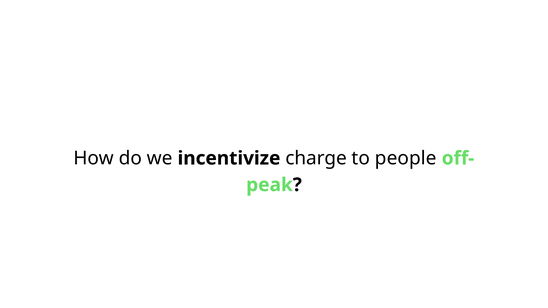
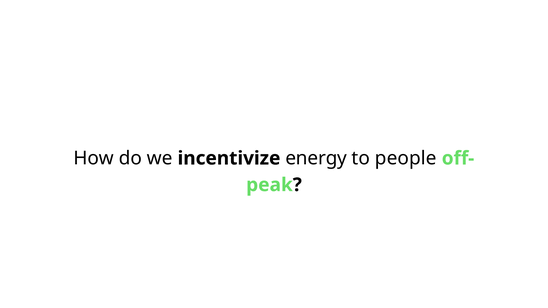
charge: charge -> energy
